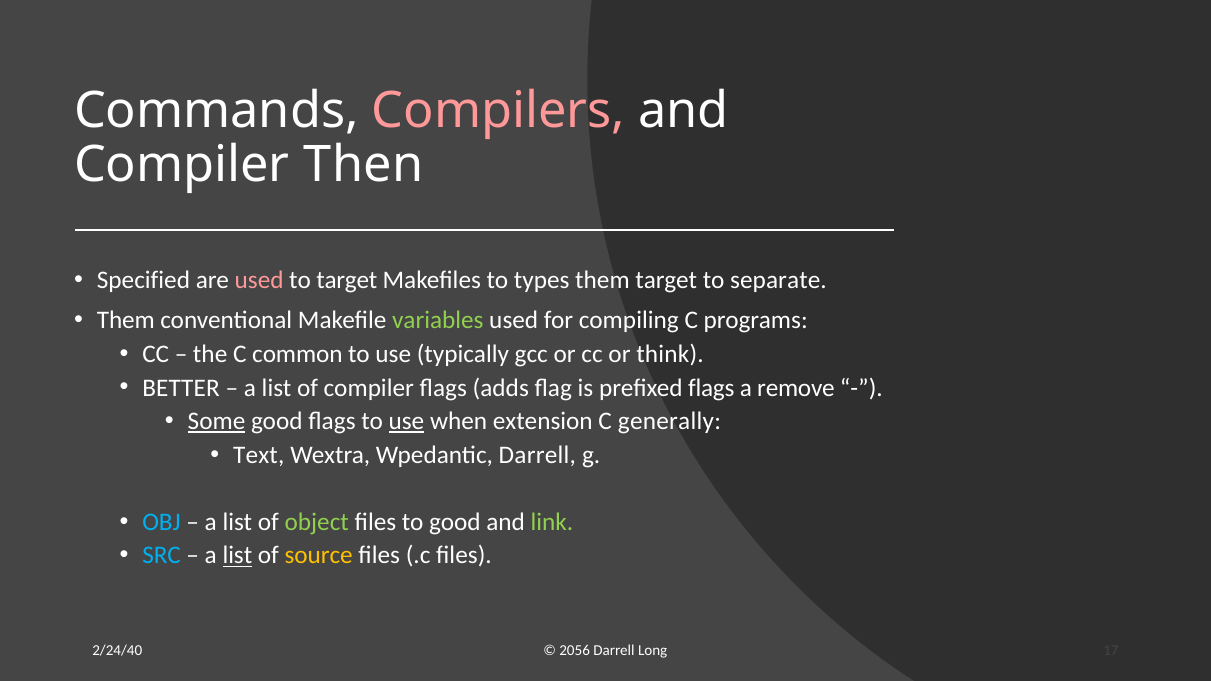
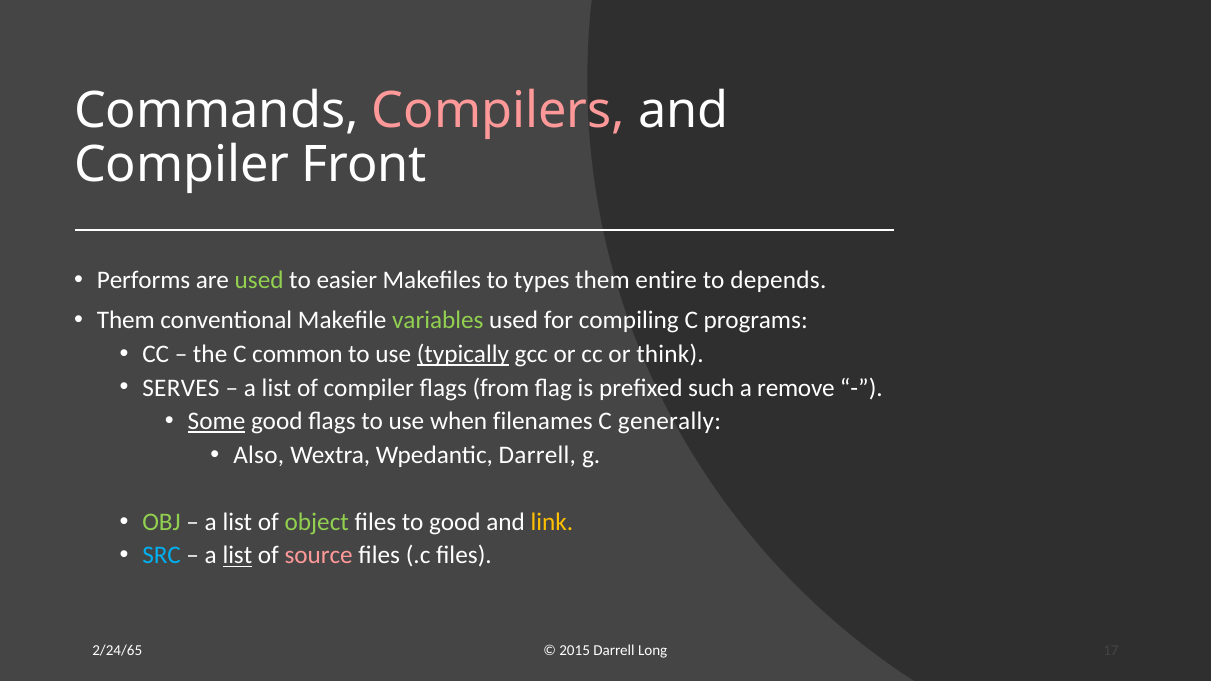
Then: Then -> Front
Specified: Specified -> Performs
used at (259, 281) colour: pink -> light green
to target: target -> easier
them target: target -> entire
separate: separate -> depends
typically underline: none -> present
BETTER: BETTER -> SERVES
adds: adds -> from
prefixed flags: flags -> such
use at (406, 421) underline: present -> none
extension: extension -> filenames
Text: Text -> Also
OBJ colour: light blue -> light green
link colour: light green -> yellow
source colour: yellow -> pink
2/24/40: 2/24/40 -> 2/24/65
2056: 2056 -> 2015
